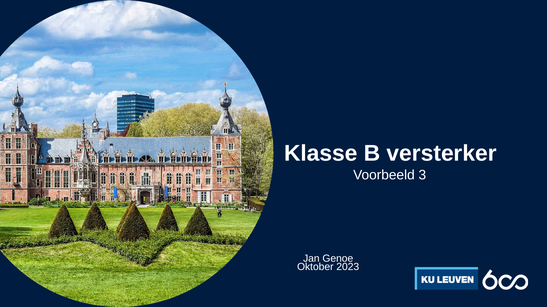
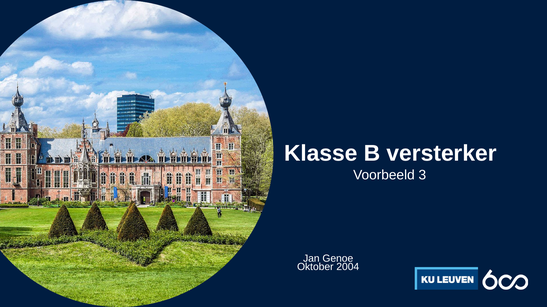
2023: 2023 -> 2004
